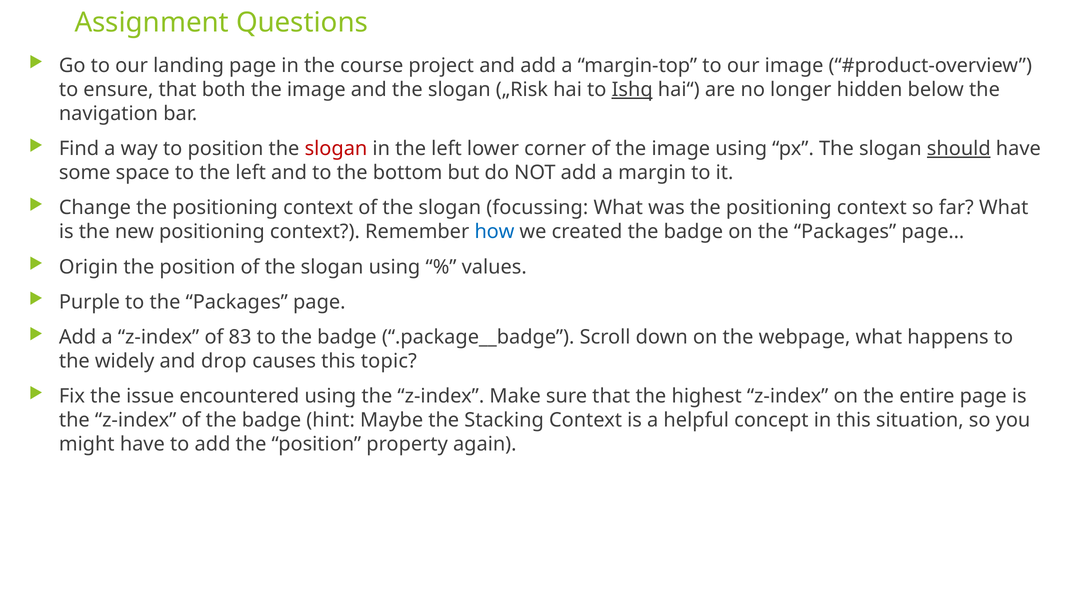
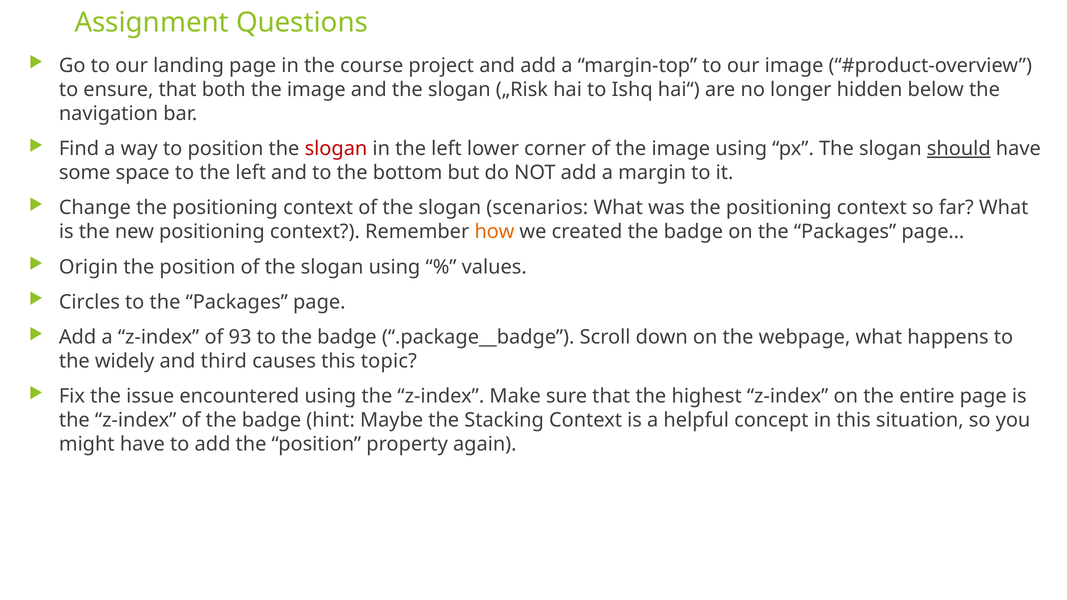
Ishq underline: present -> none
focussing: focussing -> scenarios
how colour: blue -> orange
Purple: Purple -> Circles
83: 83 -> 93
drop: drop -> third
